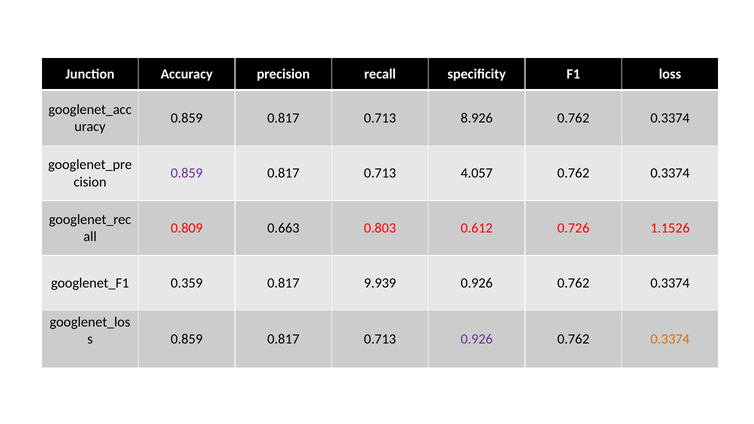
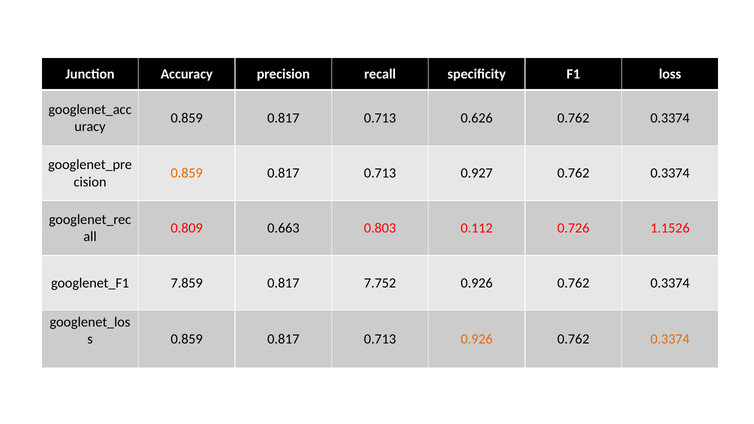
8.926: 8.926 -> 0.626
0.859 at (187, 173) colour: purple -> orange
4.057: 4.057 -> 0.927
0.612: 0.612 -> 0.112
0.359: 0.359 -> 7.859
9.939: 9.939 -> 7.752
0.926 at (477, 339) colour: purple -> orange
